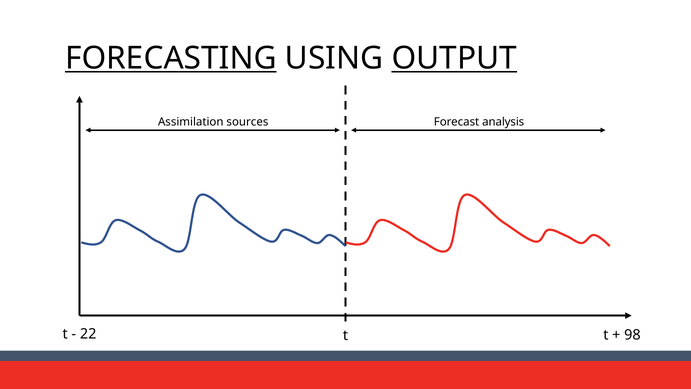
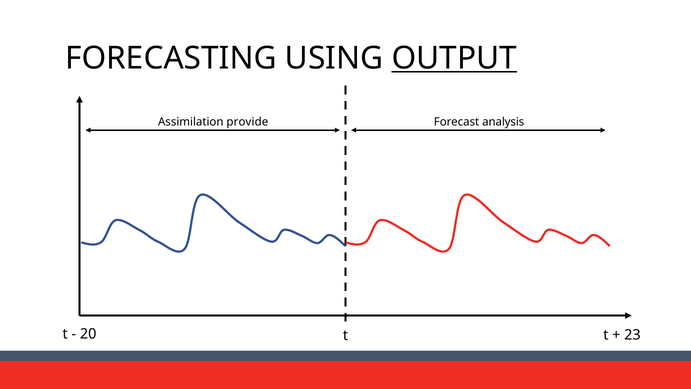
FORECASTING underline: present -> none
sources: sources -> provide
22: 22 -> 20
98: 98 -> 23
